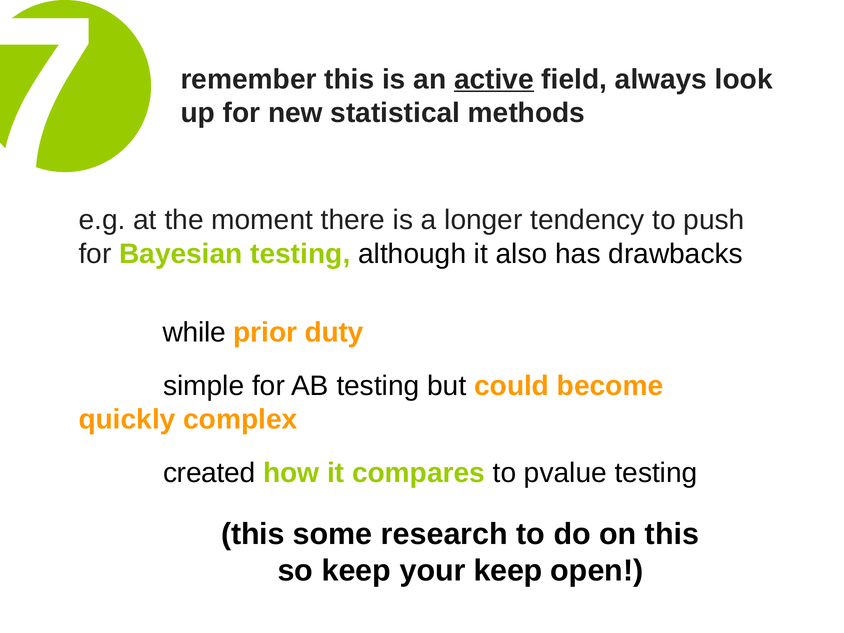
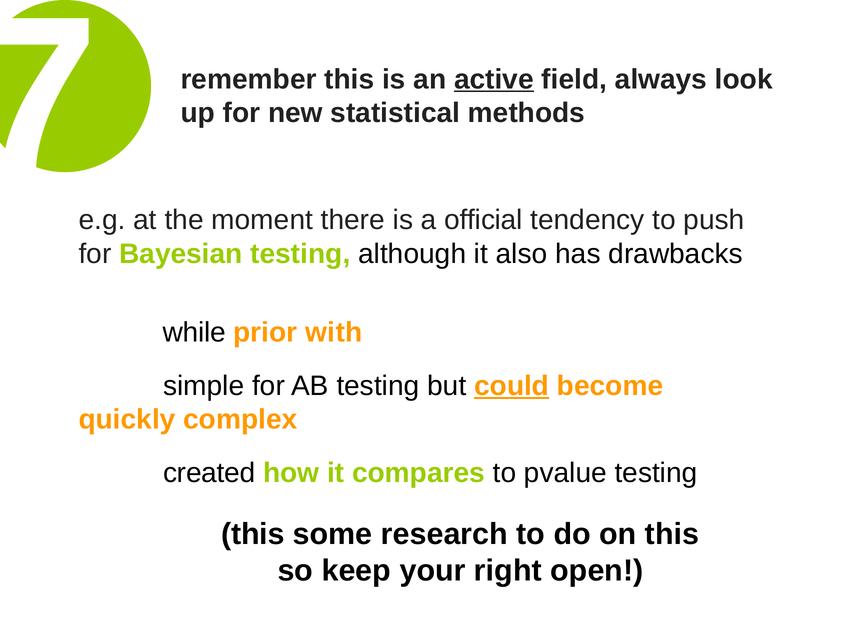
longer: longer -> official
duty: duty -> with
could underline: none -> present
your keep: keep -> right
